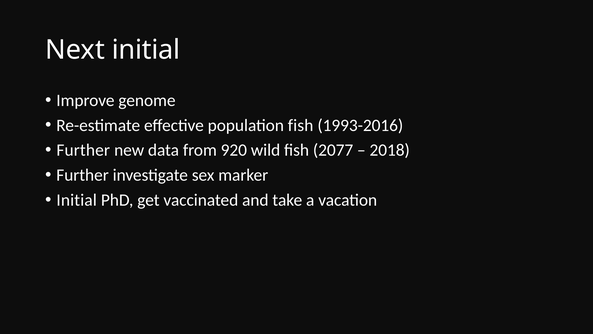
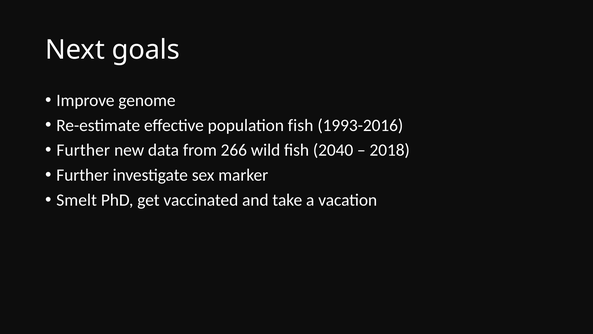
Next initial: initial -> goals
920: 920 -> 266
2077: 2077 -> 2040
Initial at (77, 200): Initial -> Smelt
